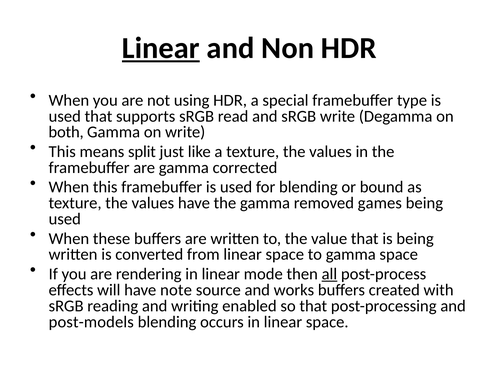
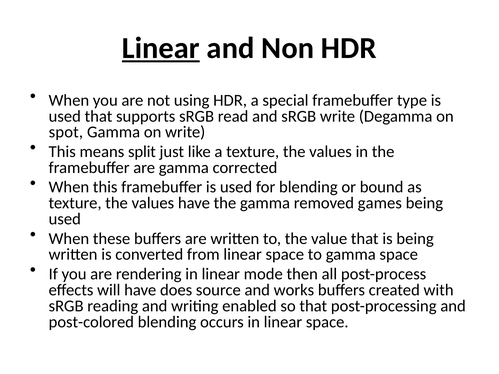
both: both -> spot
all underline: present -> none
note: note -> does
post-models: post-models -> post-colored
